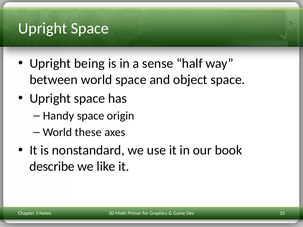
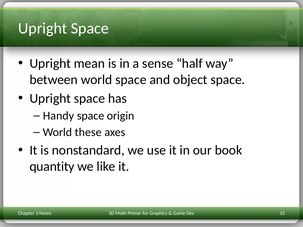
being: being -> mean
describe: describe -> quantity
